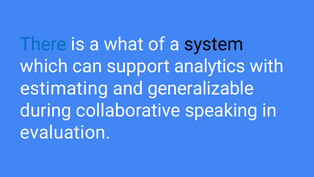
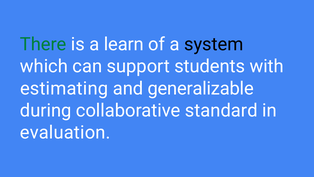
There colour: blue -> green
what: what -> learn
analytics: analytics -> students
speaking: speaking -> standard
